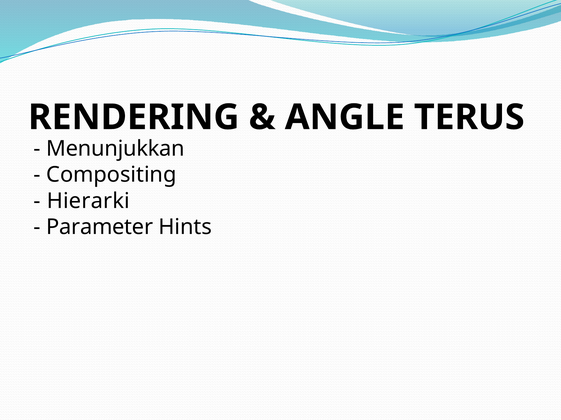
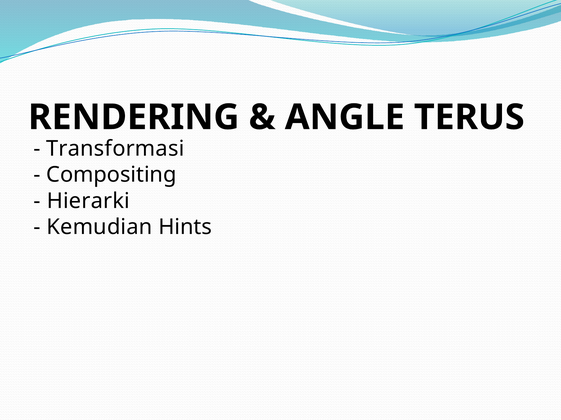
Menunjukkan: Menunjukkan -> Transformasi
Parameter: Parameter -> Kemudian
